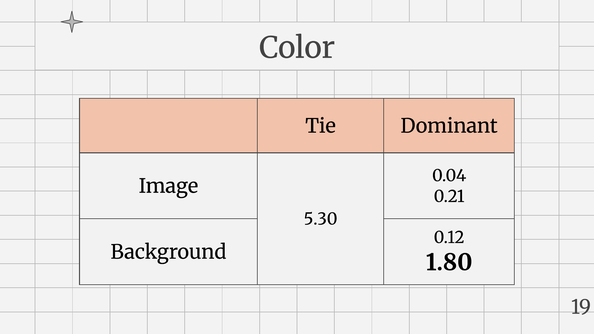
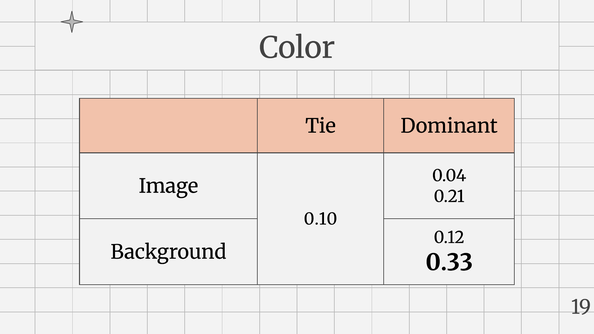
5.30: 5.30 -> 0.10
1.80: 1.80 -> 0.33
